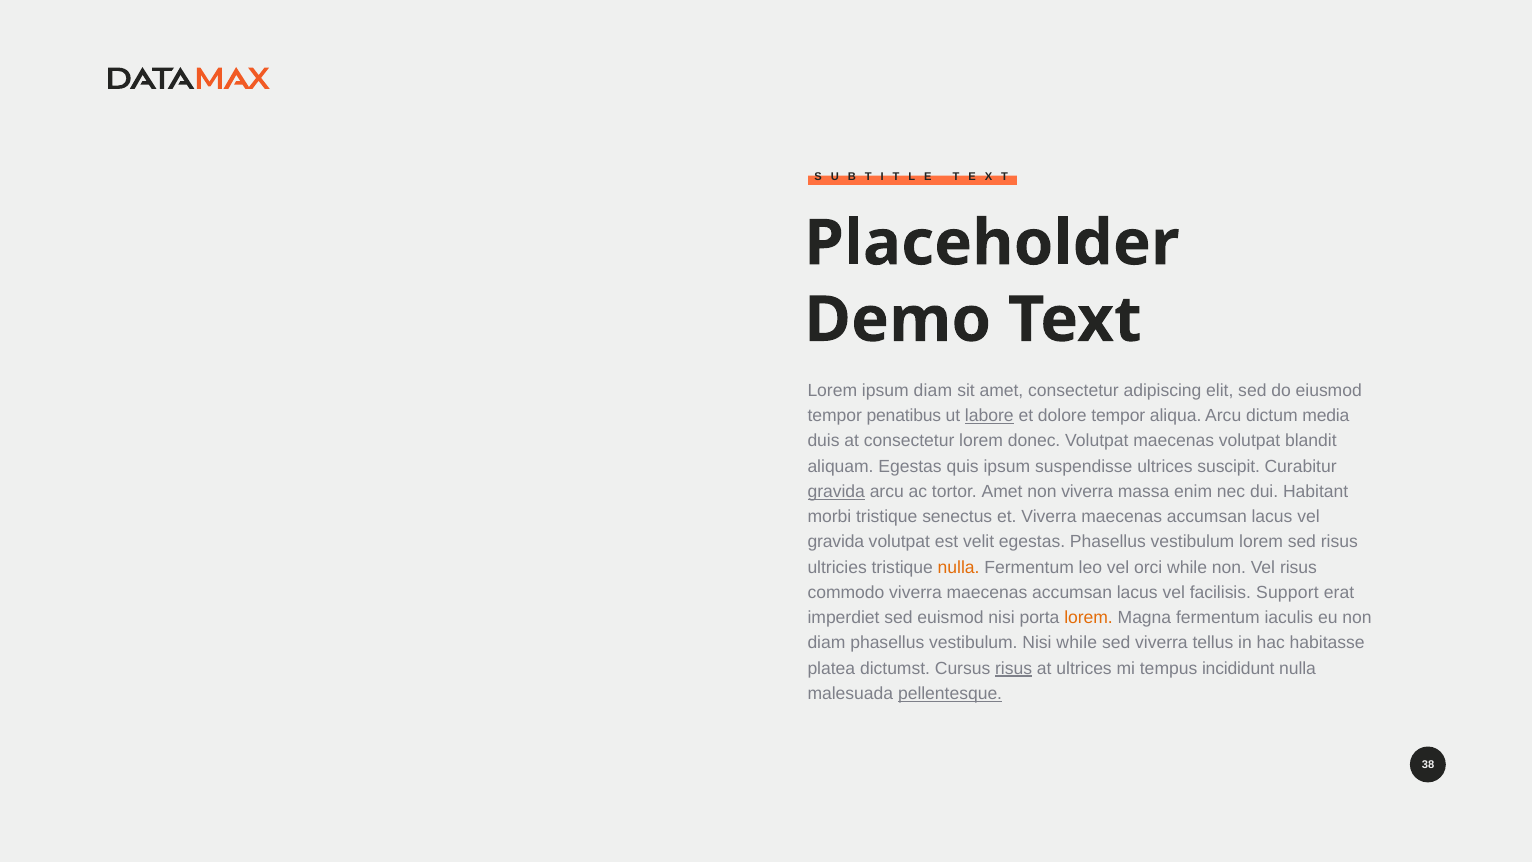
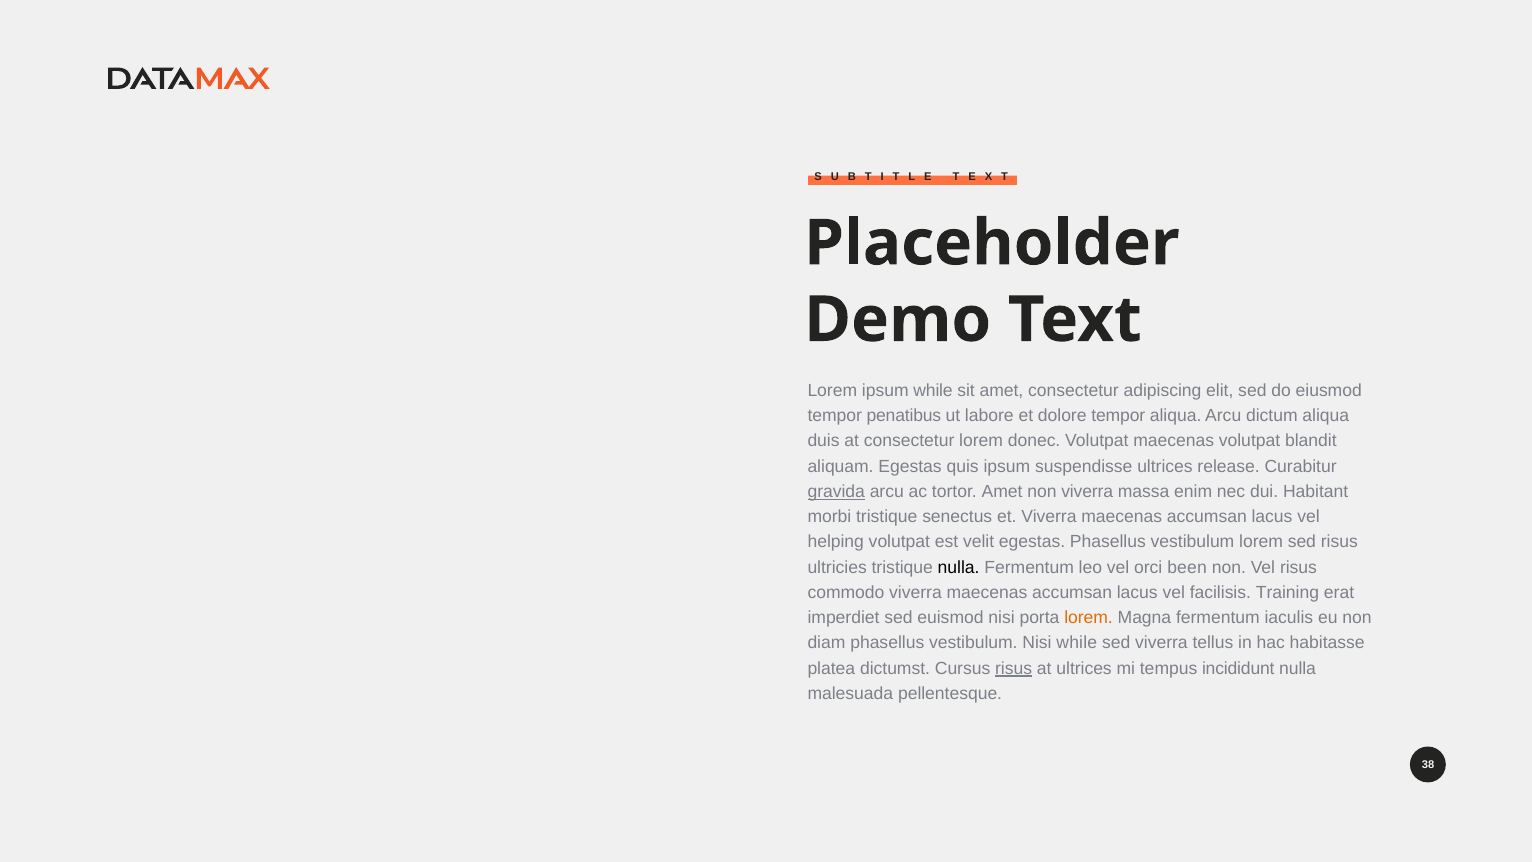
ipsum diam: diam -> while
labore underline: present -> none
dictum media: media -> aliqua
suscipit: suscipit -> release
gravida at (836, 542): gravida -> helping
nulla at (959, 567) colour: orange -> black
orci while: while -> been
Support: Support -> Training
pellentesque underline: present -> none
